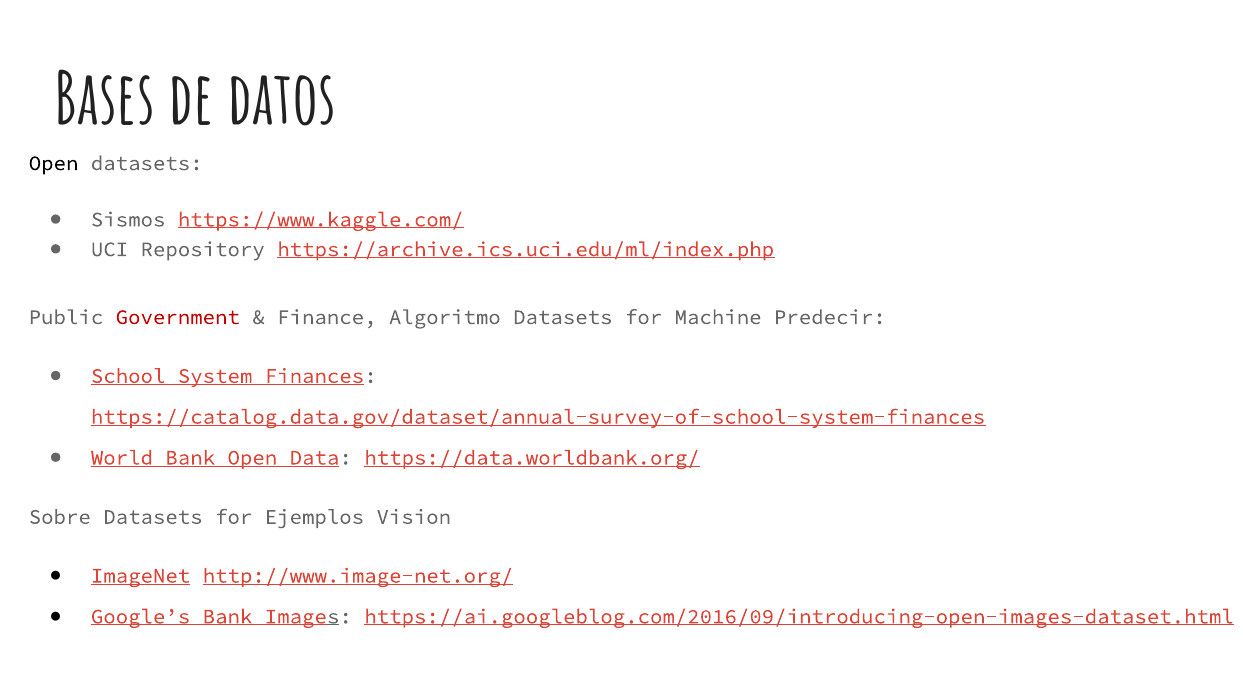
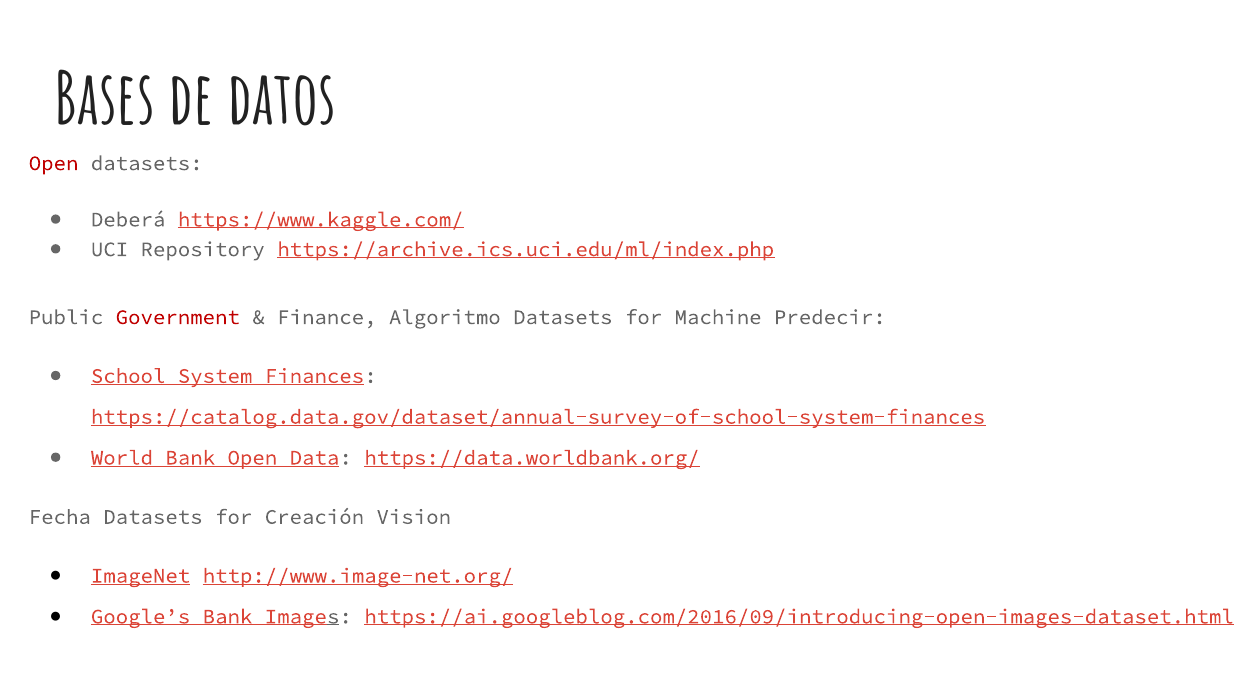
Open at (54, 163) colour: black -> red
Sismos: Sismos -> Deberá
Sobre: Sobre -> Fecha
Ejemplos: Ejemplos -> Creación
